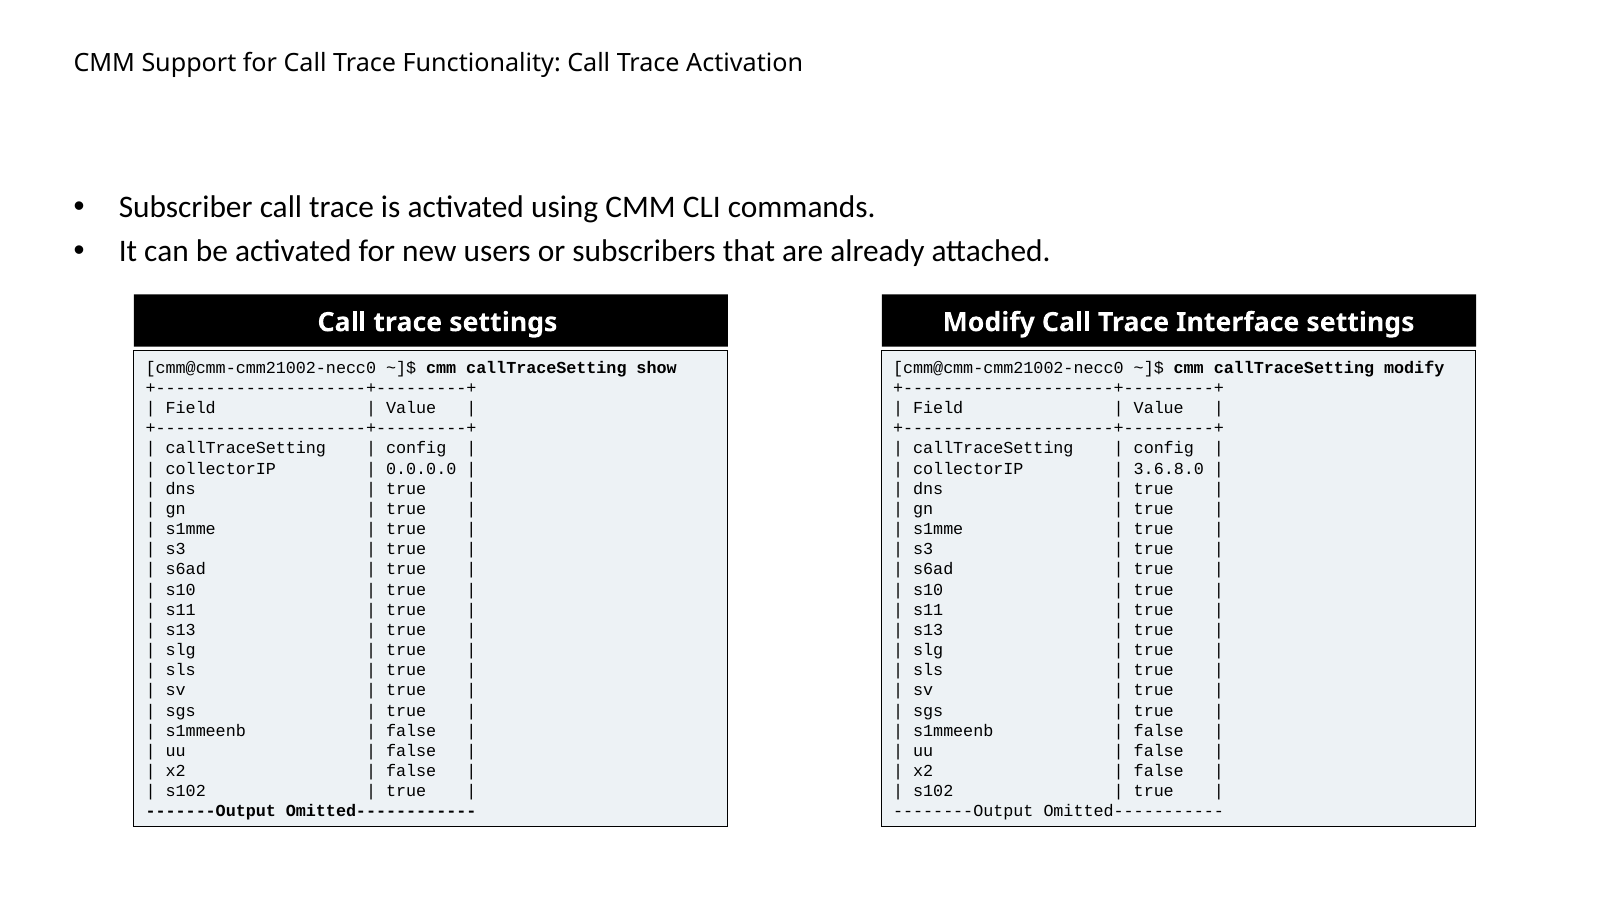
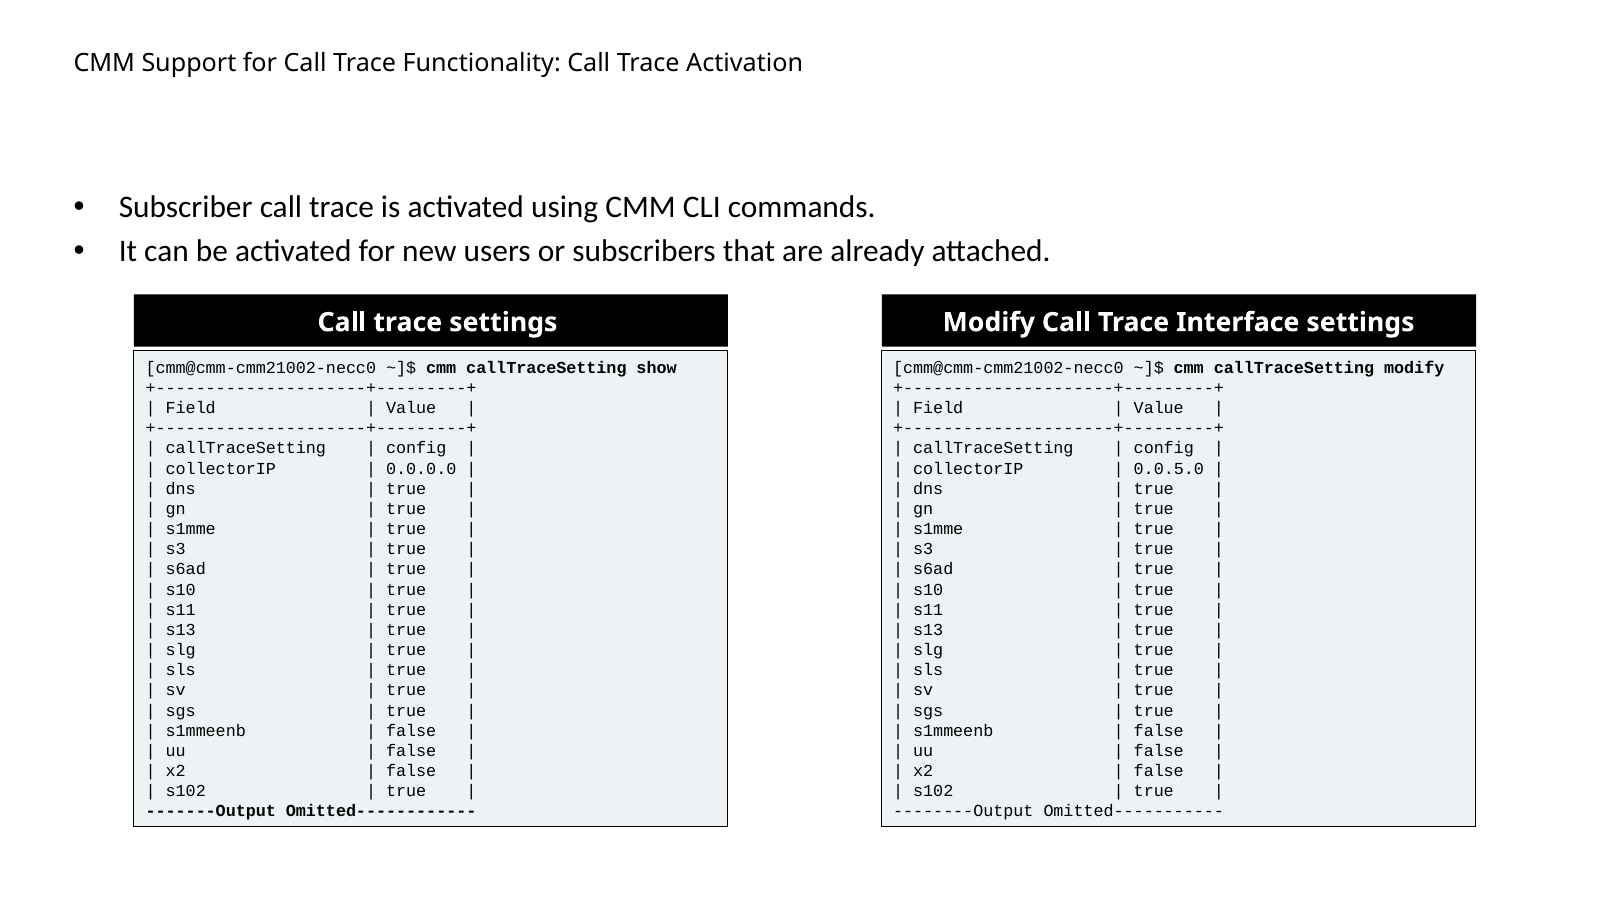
3.6.8.0: 3.6.8.0 -> 0.0.5.0
